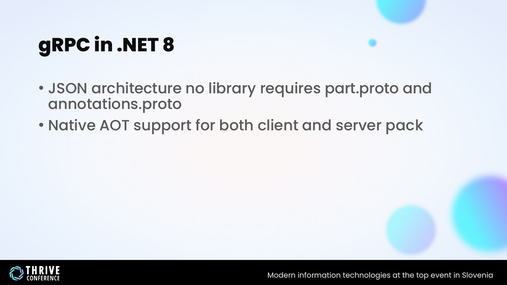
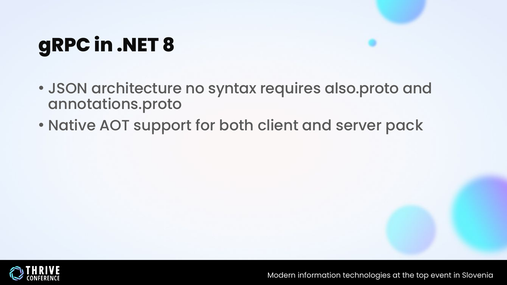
library: library -> syntax
part.proto: part.proto -> also.proto
